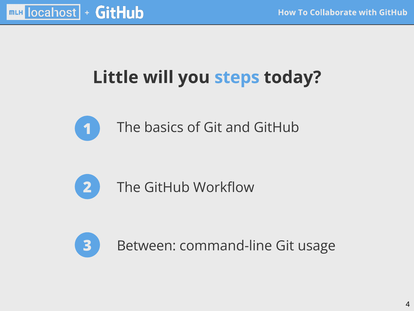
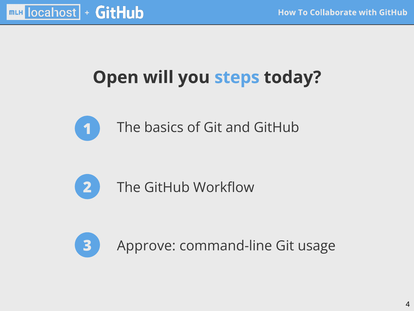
Little: Little -> Open
Between: Between -> Approve
